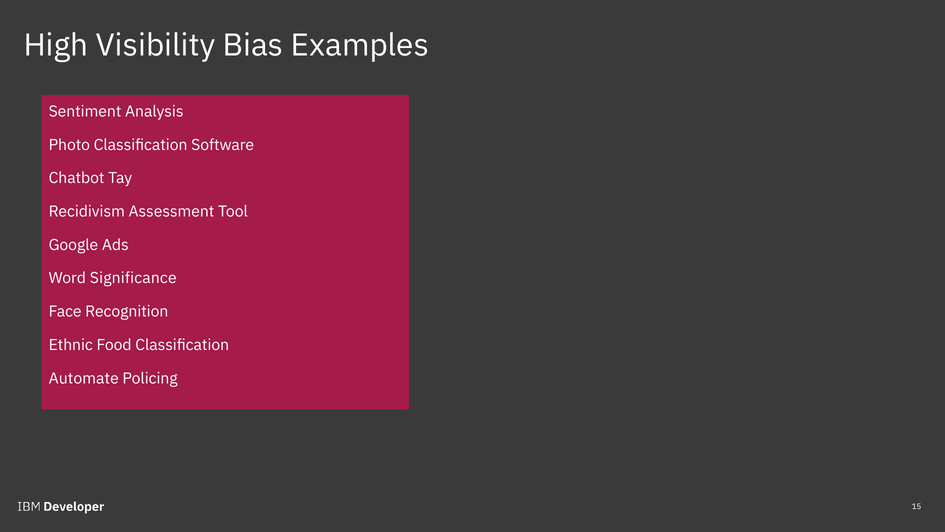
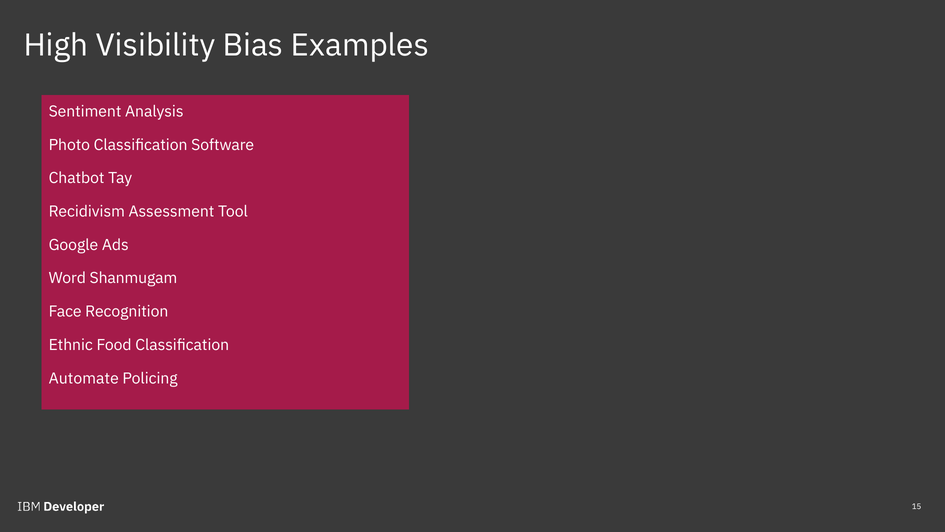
Significance: Significance -> Shanmugam
